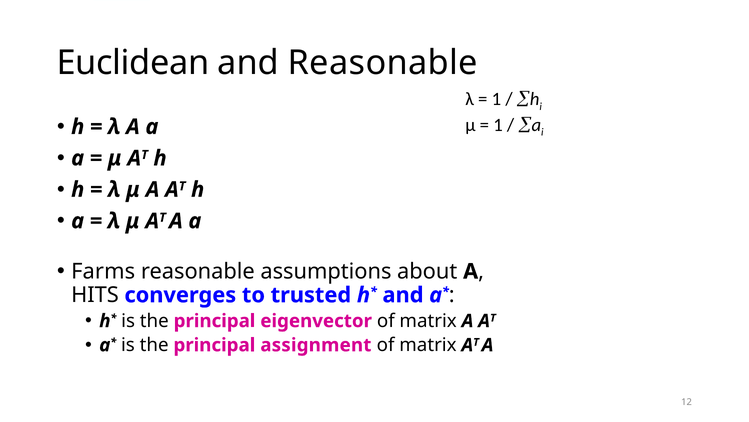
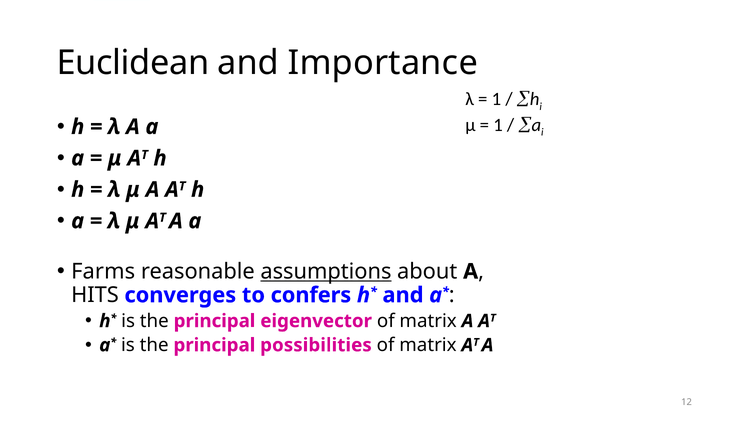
and Reasonable: Reasonable -> Importance
assumptions underline: none -> present
trusted: trusted -> confers
assignment: assignment -> possibilities
